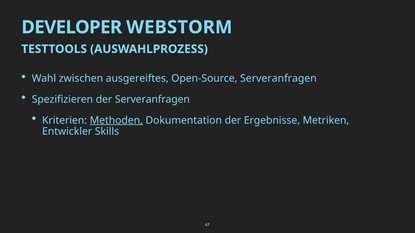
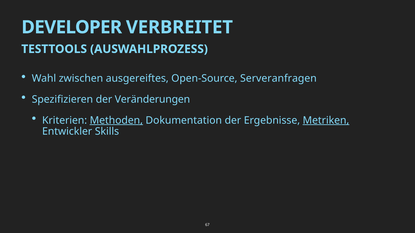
WEBSTORM: WEBSTORM -> VERBREITET
der Serveranfragen: Serveranfragen -> Veränderungen
Metriken underline: none -> present
